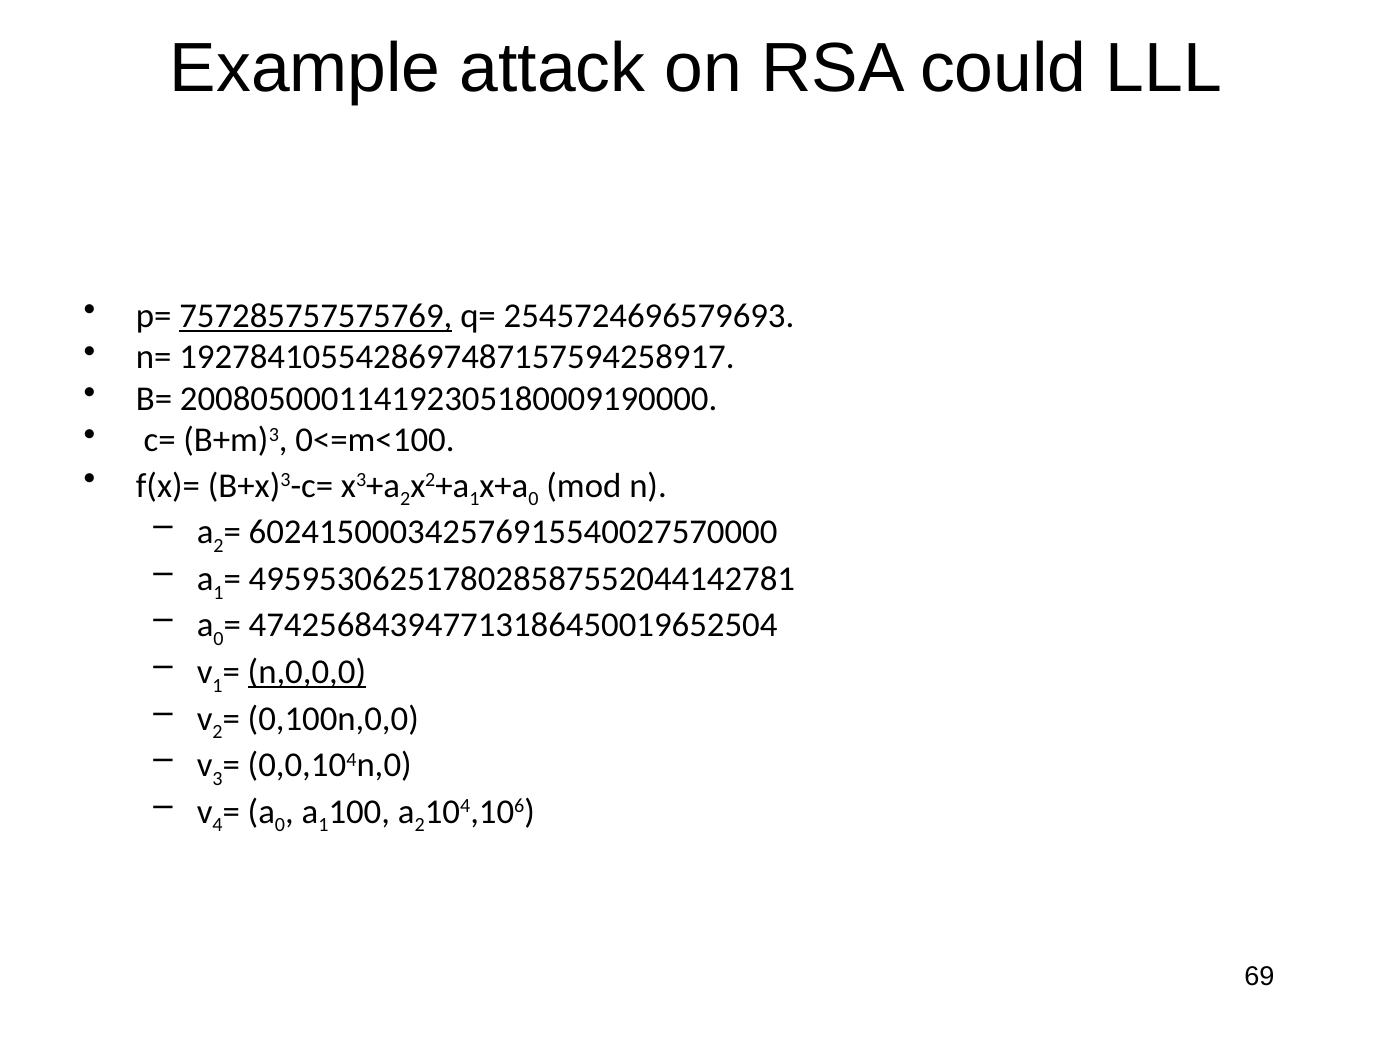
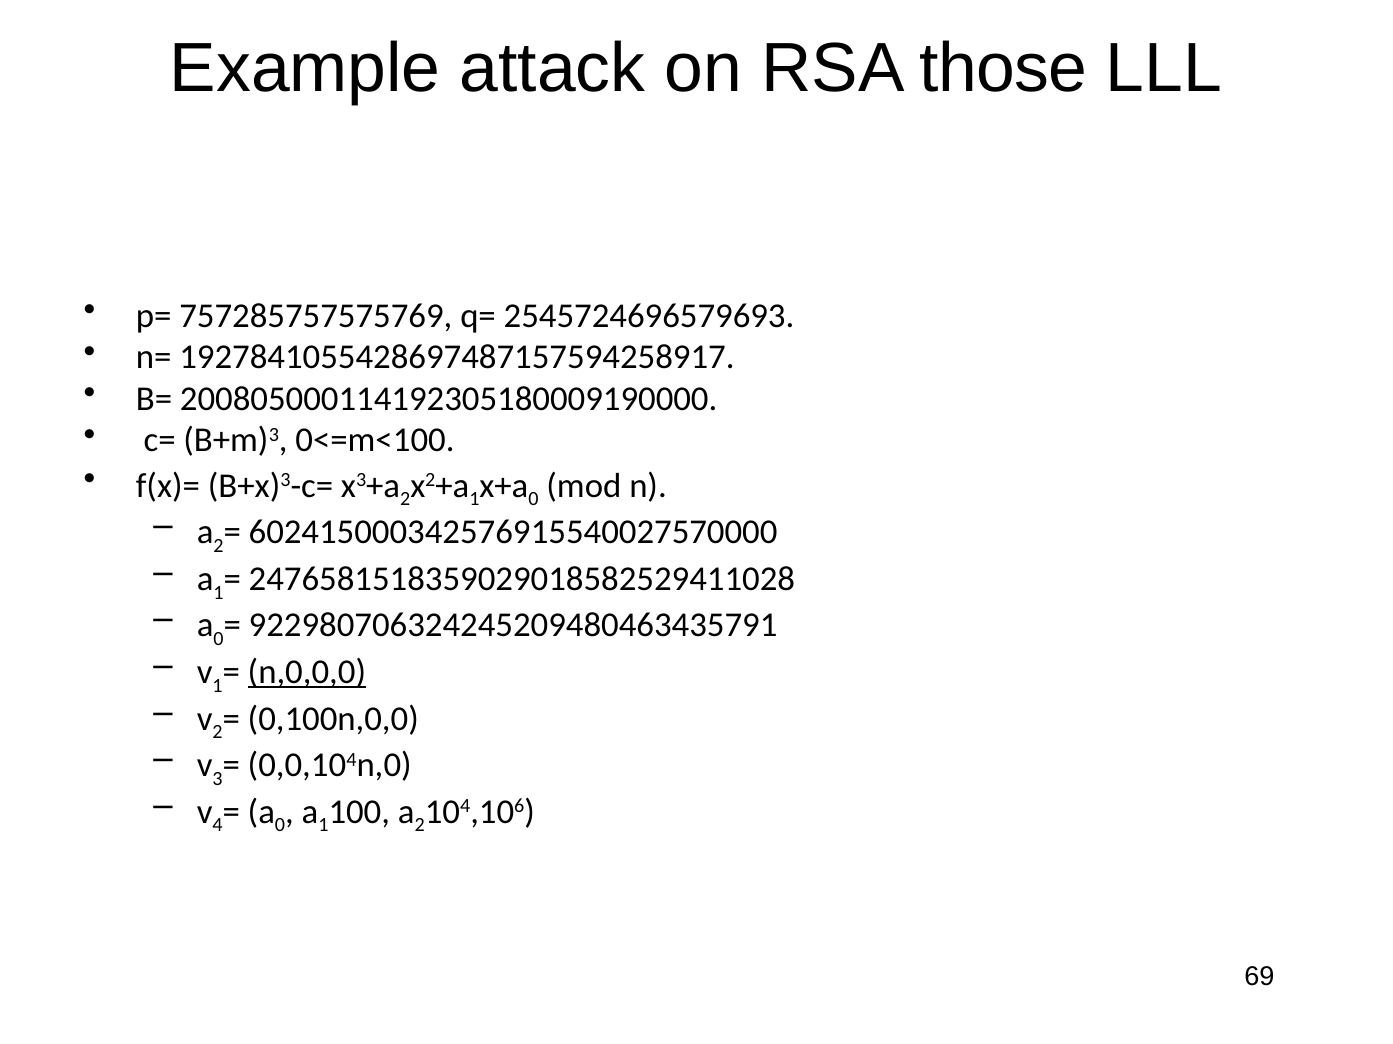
could: could -> those
757285757575769 underline: present -> none
4959530625178028587552044142781: 4959530625178028587552044142781 -> 2476581518359029018582529411028
474256843947713186450019652504: 474256843947713186450019652504 -> 922980706324245209480463435791
